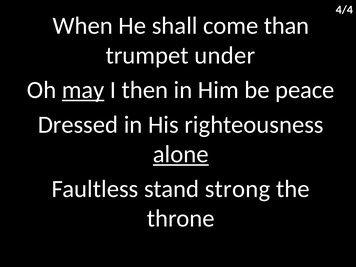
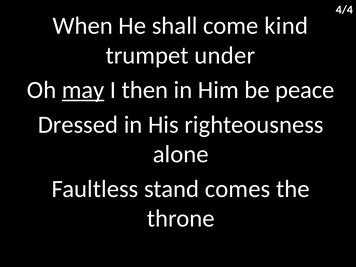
than: than -> kind
alone underline: present -> none
strong: strong -> comes
